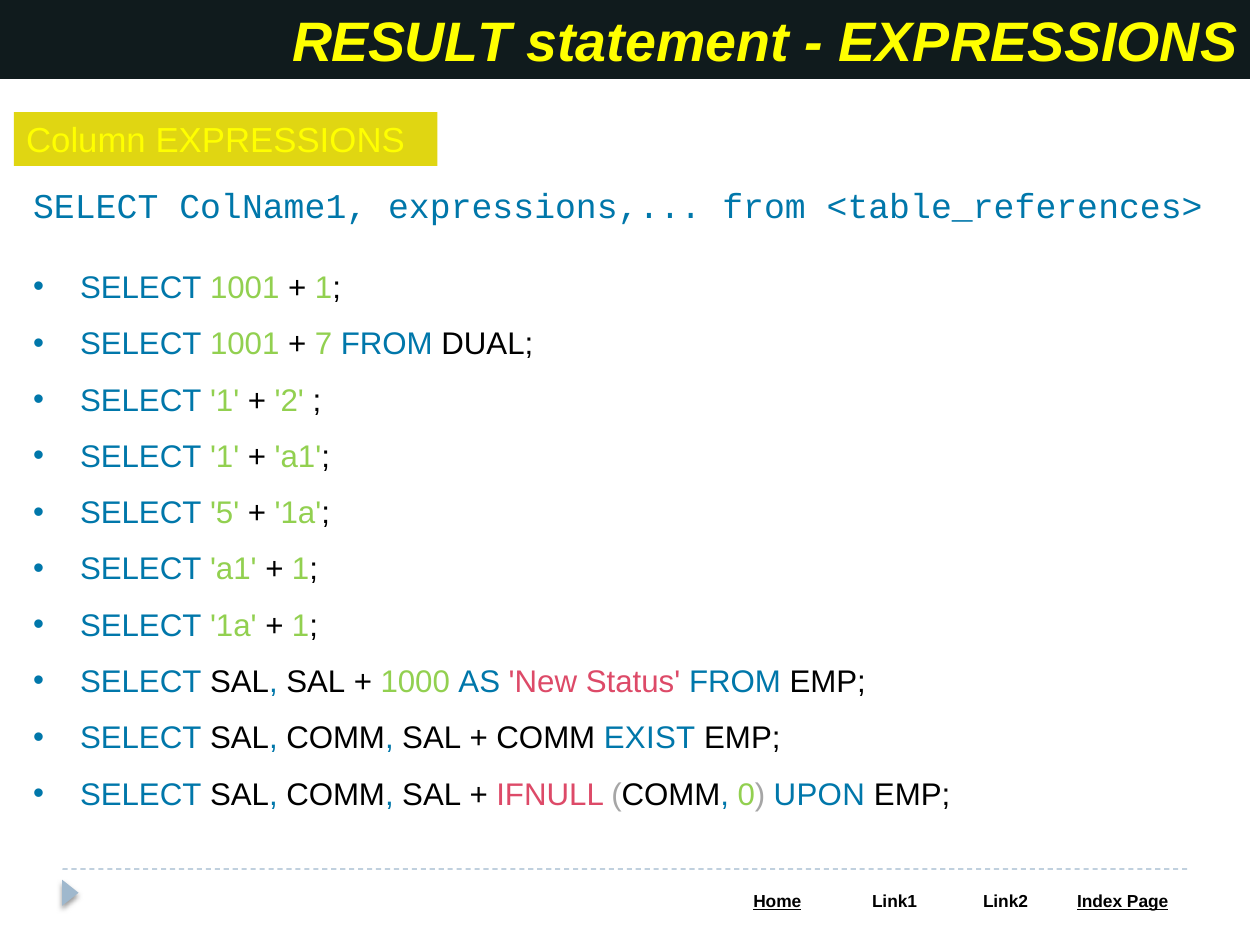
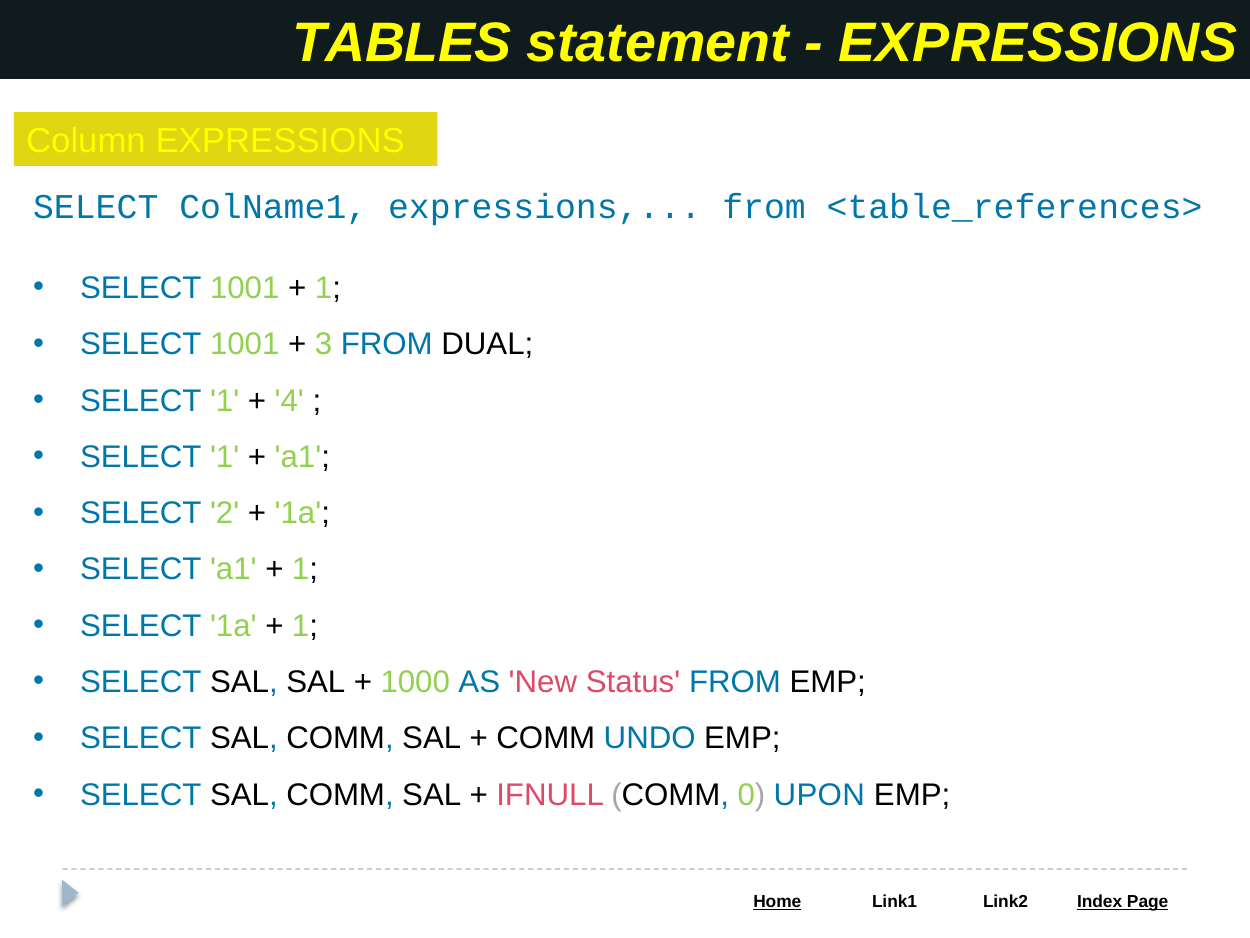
RESULT: RESULT -> TABLES
7: 7 -> 3
2: 2 -> 4
5: 5 -> 2
EXIST: EXIST -> UNDO
